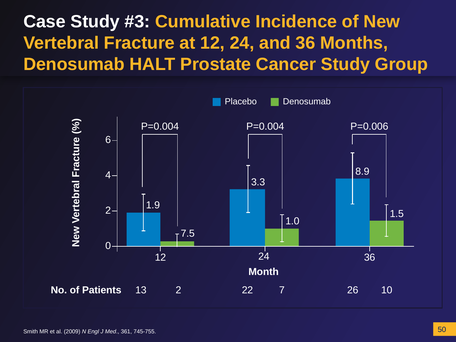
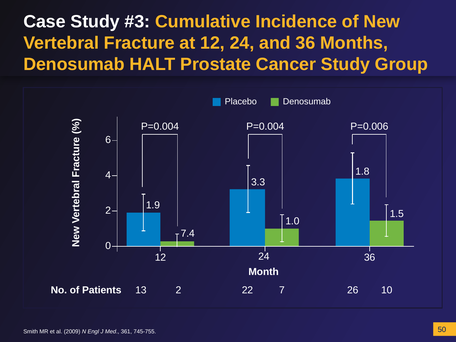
8.9: 8.9 -> 1.8
7.5: 7.5 -> 7.4
